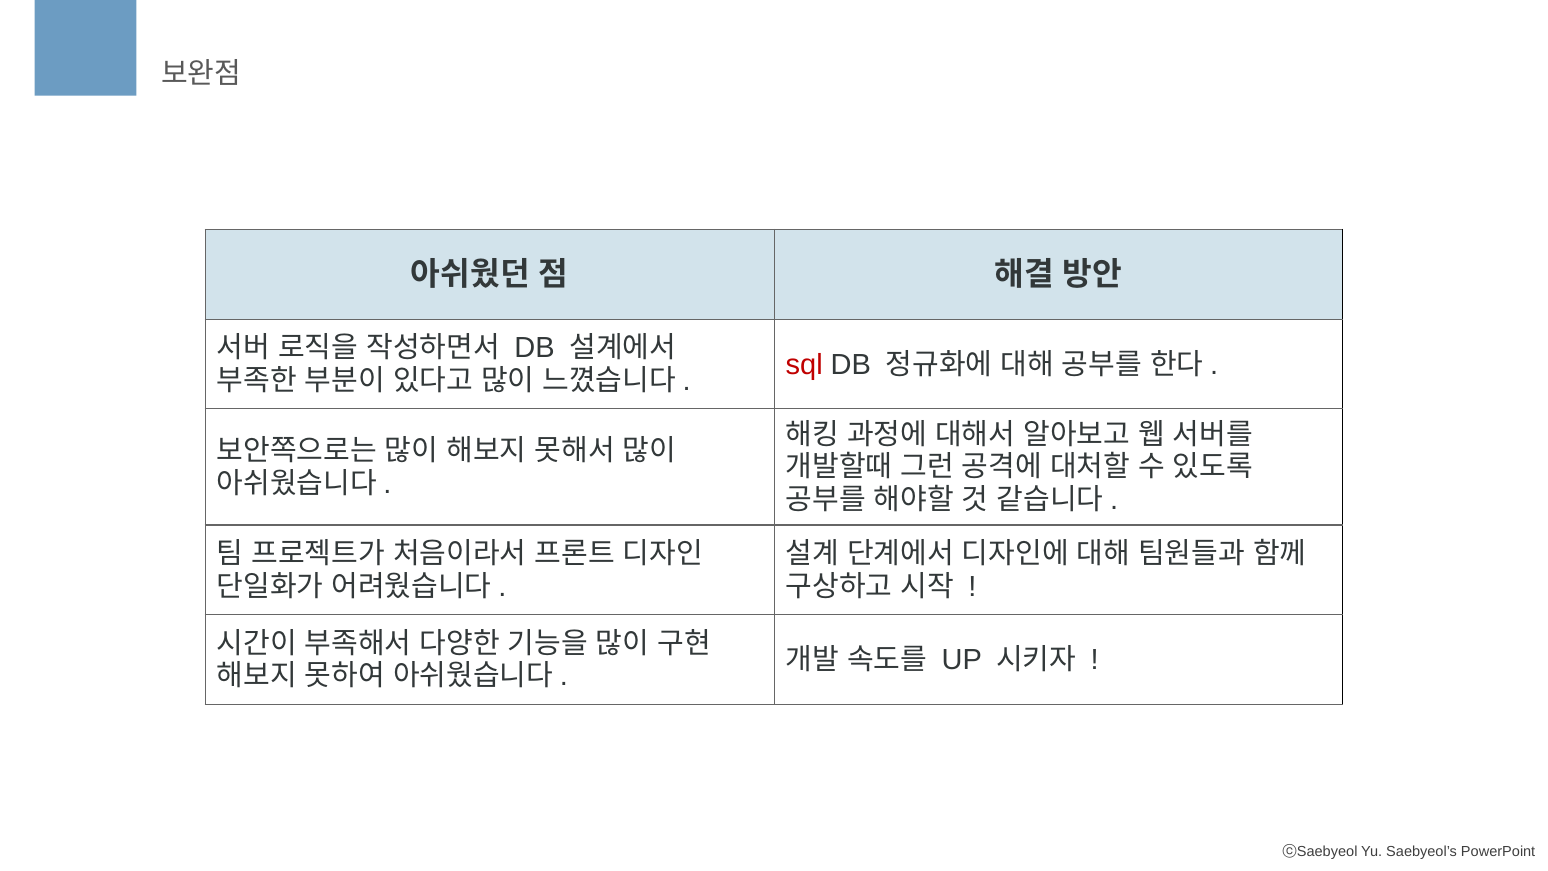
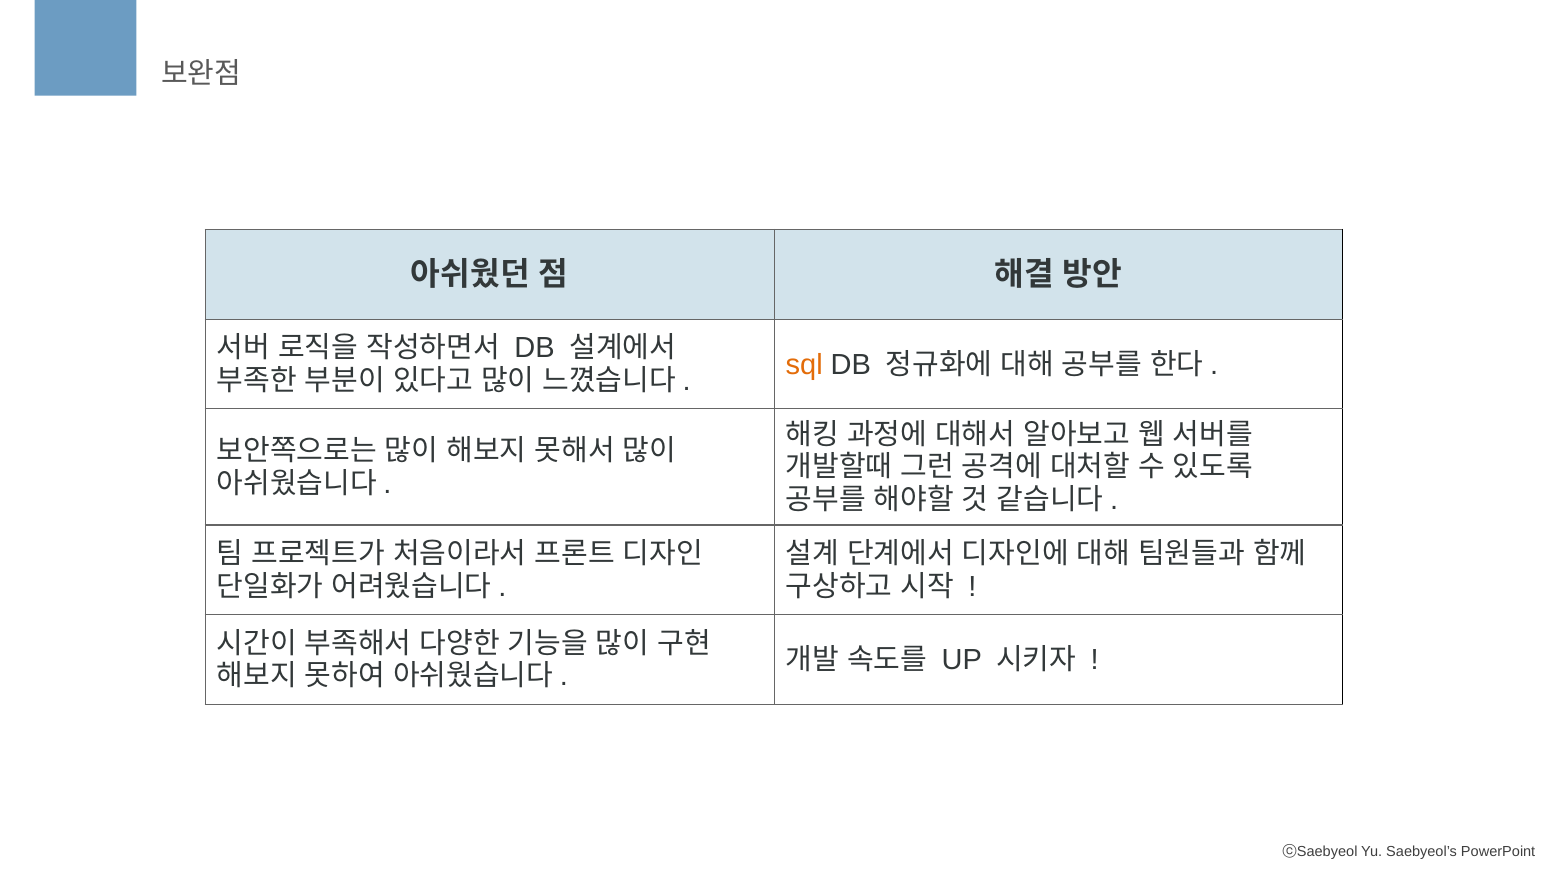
sql colour: red -> orange
